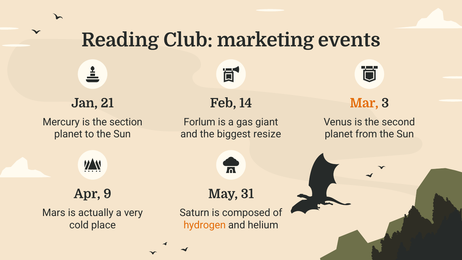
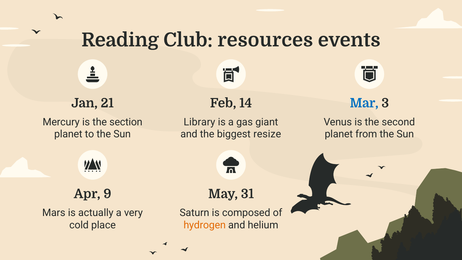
marketing: marketing -> resources
Mar colour: orange -> blue
Forlum: Forlum -> Library
